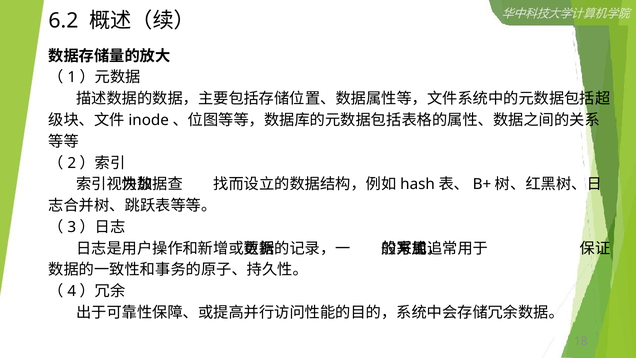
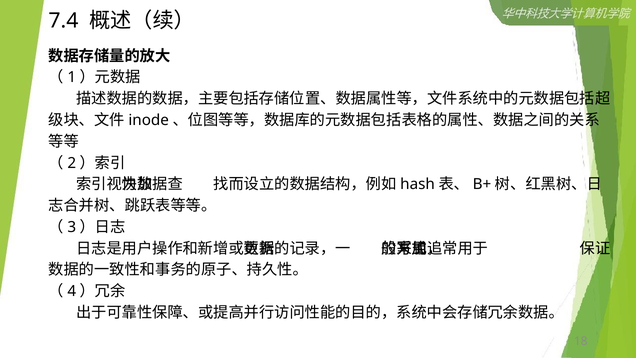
6.2: 6.2 -> 7.4
